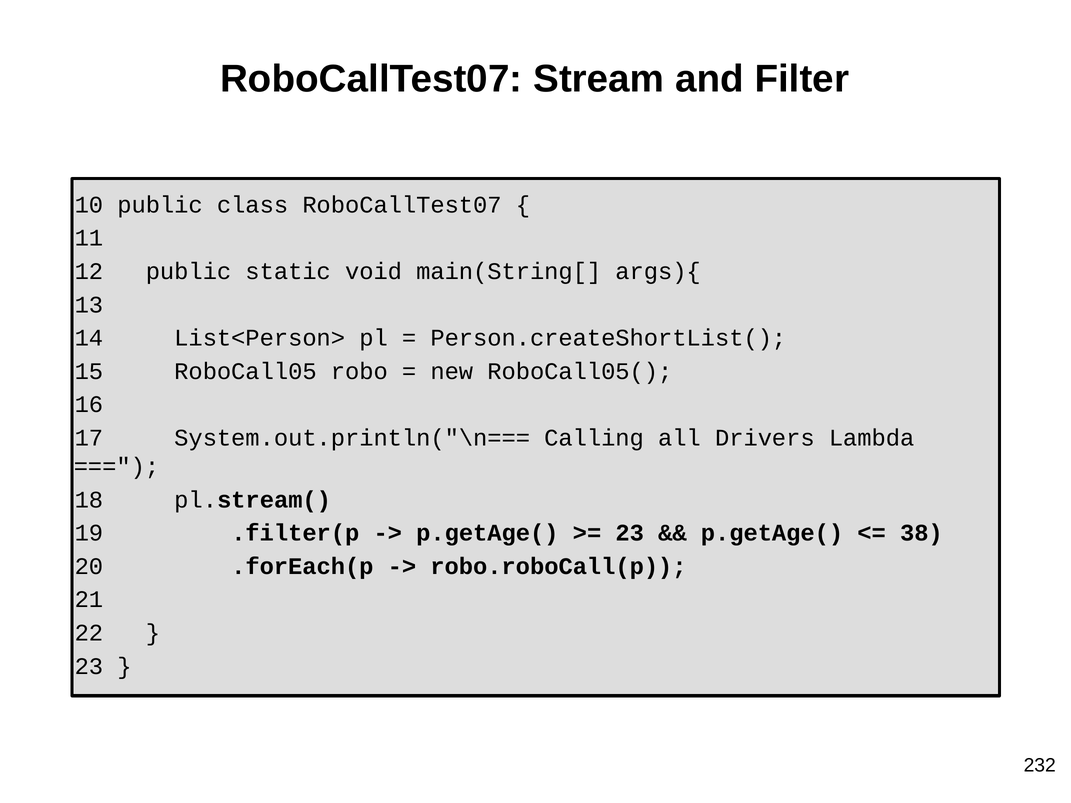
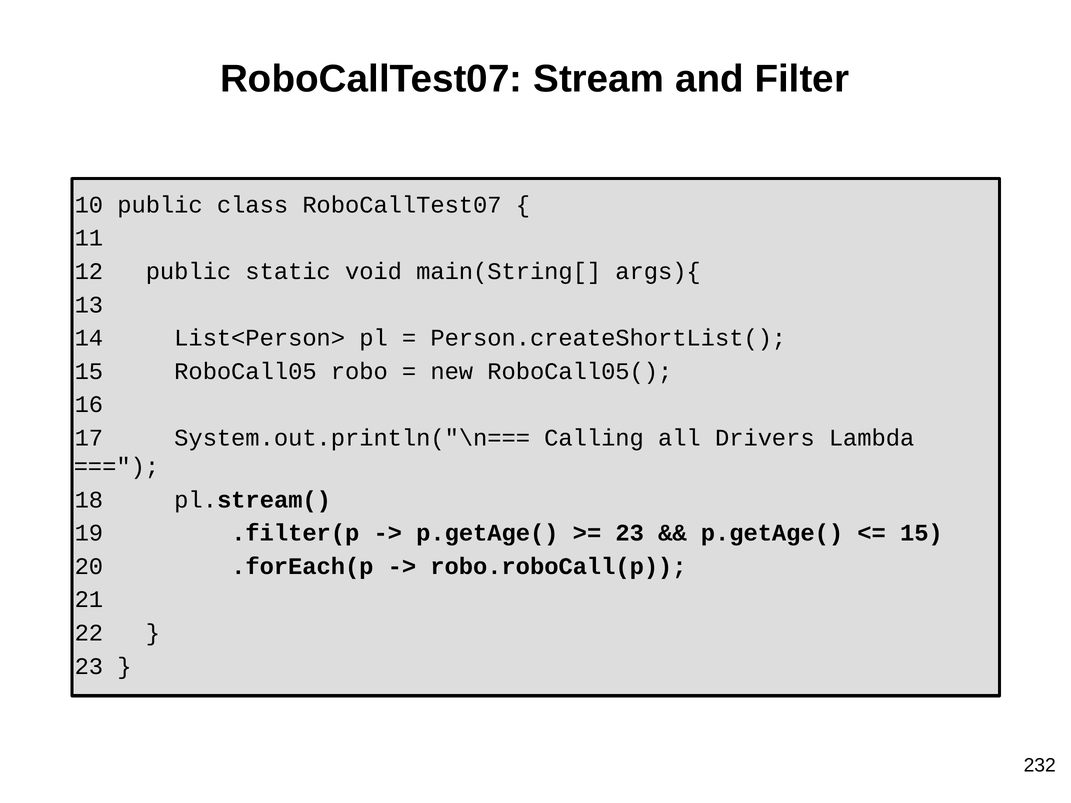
38 at (921, 533): 38 -> 15
